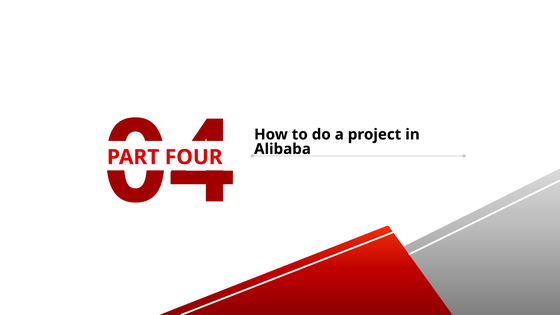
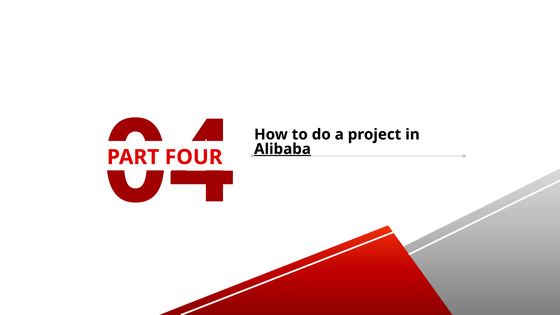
Alibaba underline: none -> present
